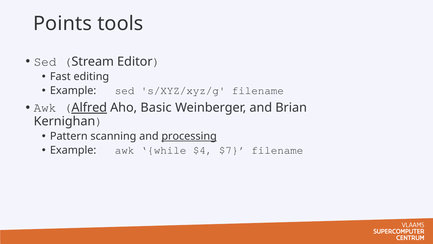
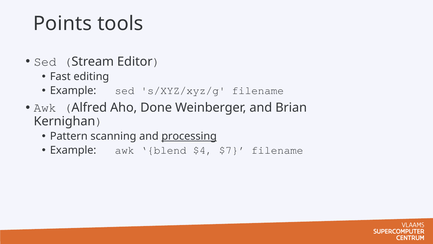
Alfred underline: present -> none
Basic: Basic -> Done
while: while -> blend
